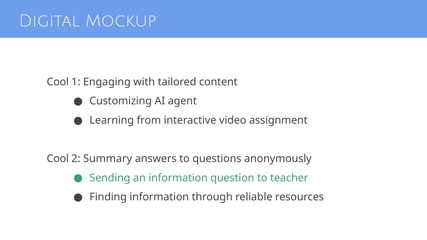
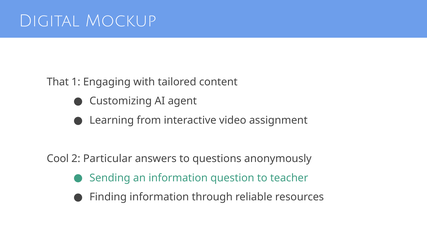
Cool at (58, 82): Cool -> That
Summary: Summary -> Particular
